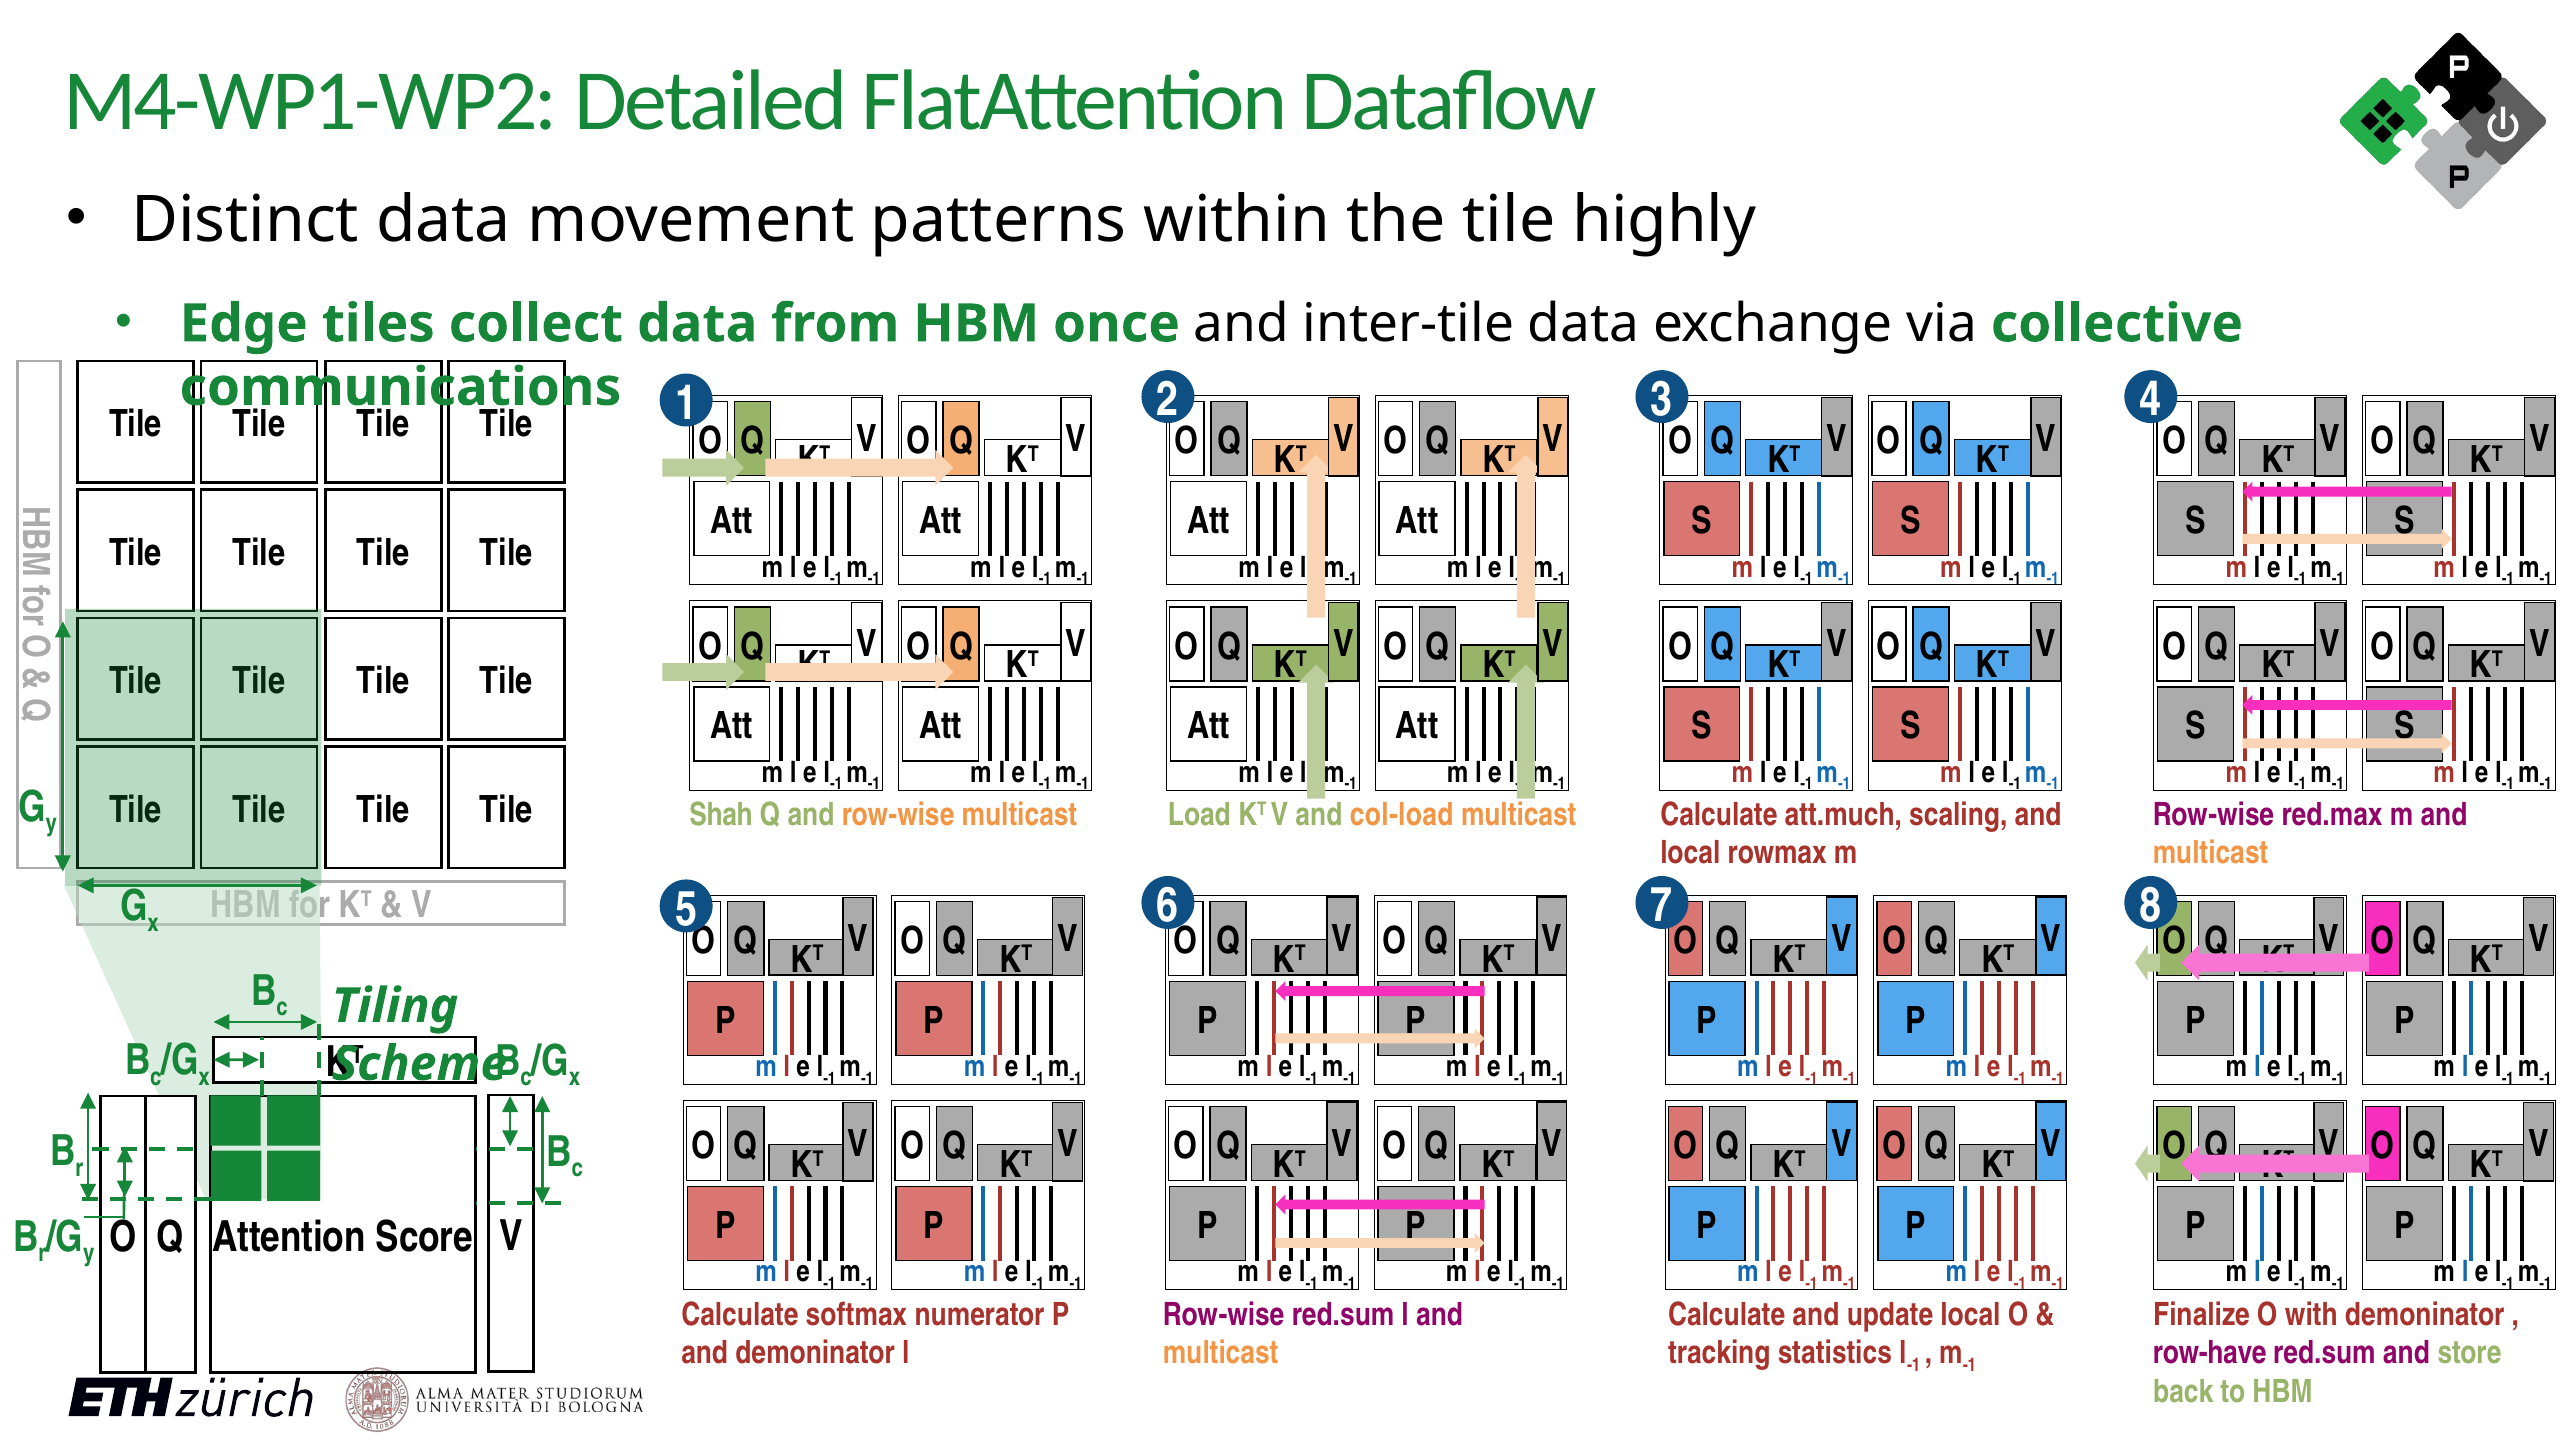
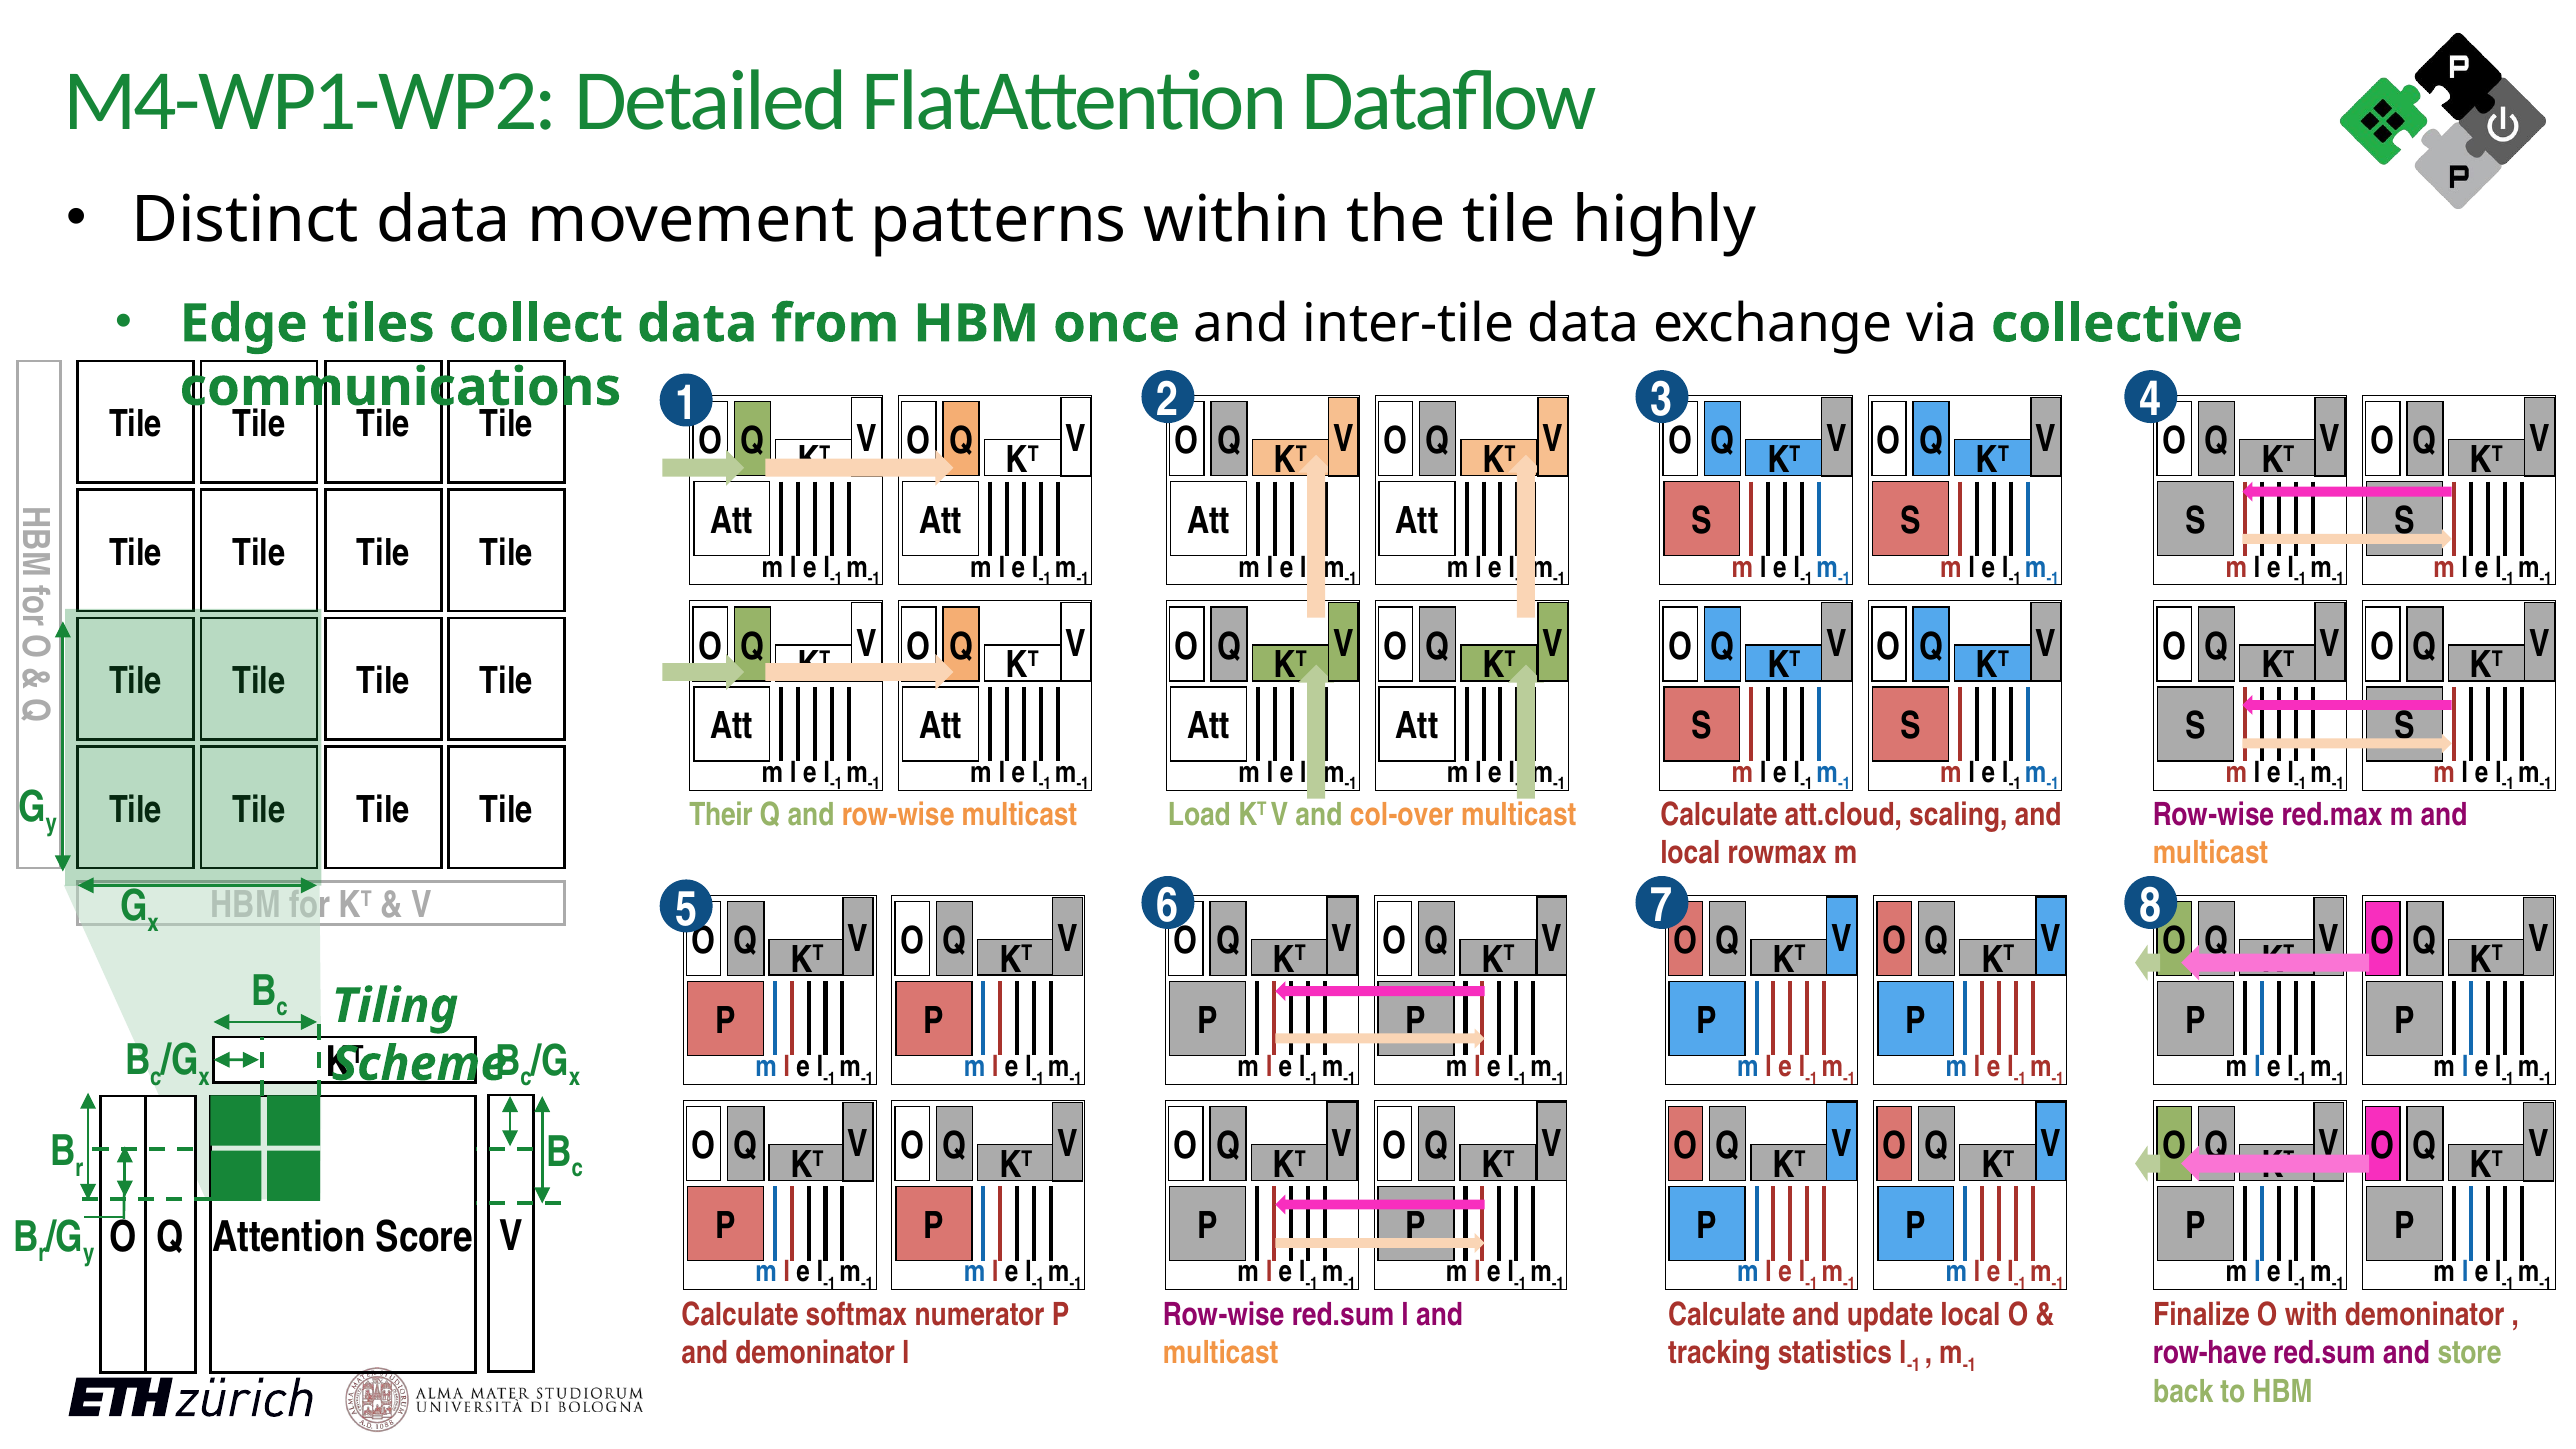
Shah: Shah -> Their
col-load: col-load -> col-over
att.much: att.much -> att.cloud
